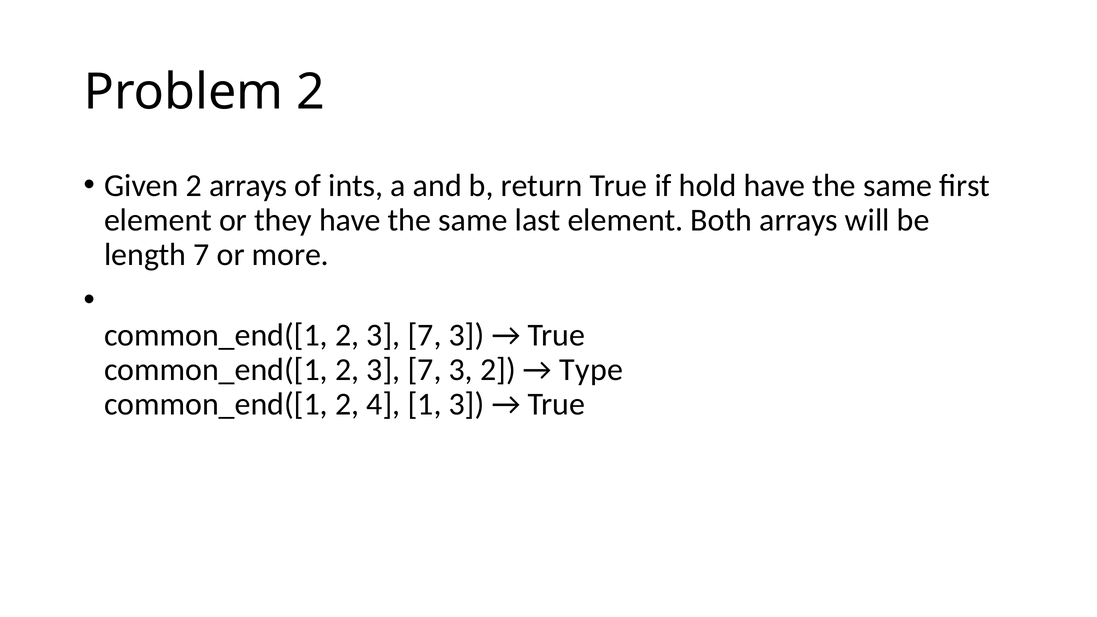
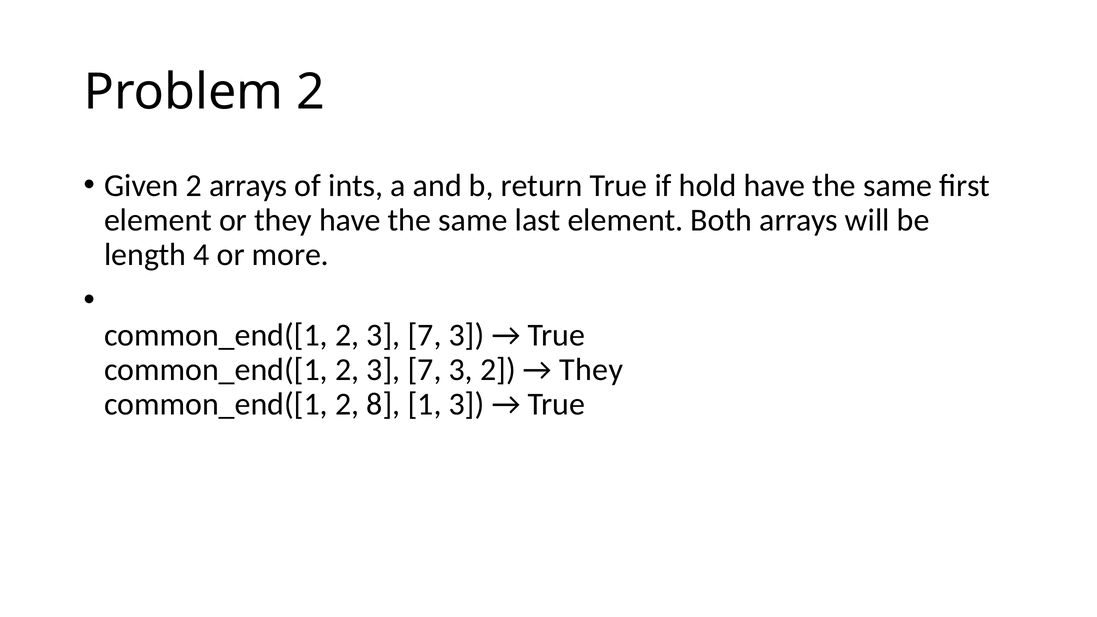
length 7: 7 -> 4
Type at (591, 370): Type -> They
4: 4 -> 8
